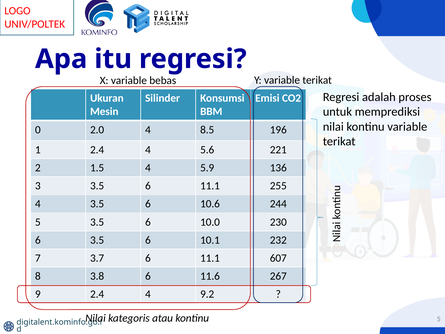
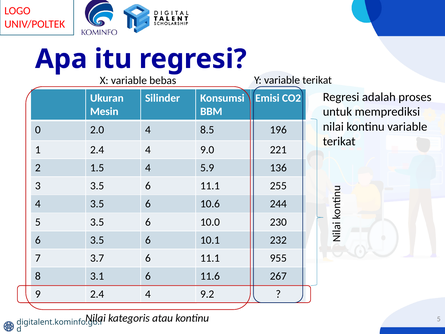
5.6: 5.6 -> 9.0
607: 607 -> 955
3.8: 3.8 -> 3.1
